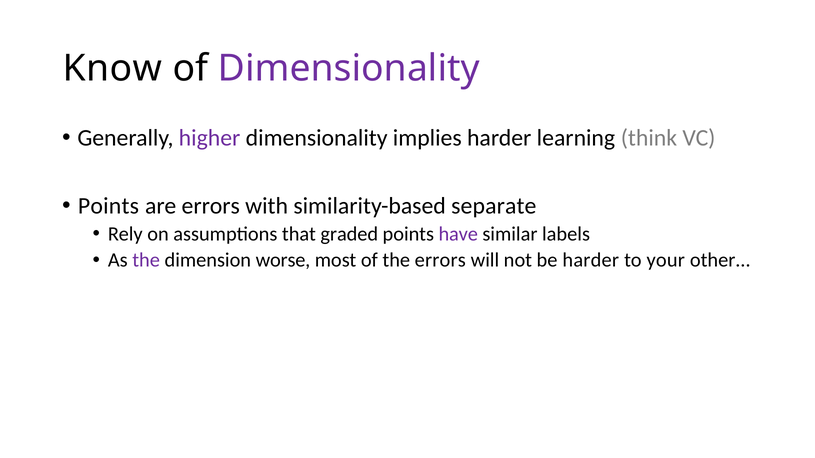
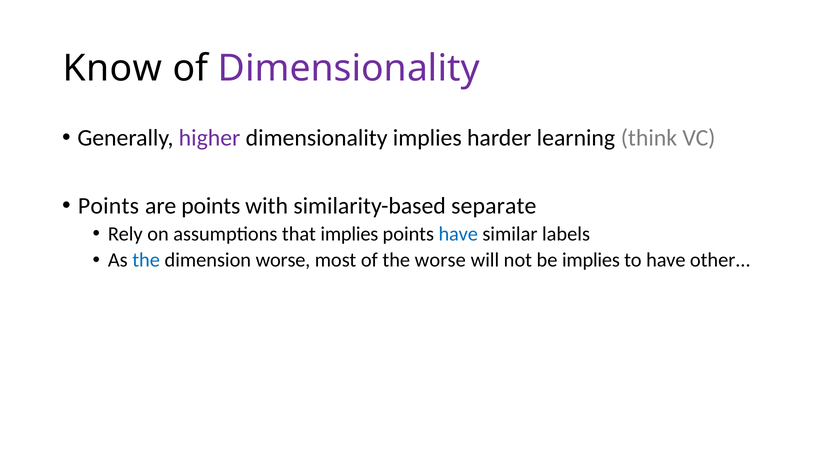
are errors: errors -> points
that graded: graded -> implies
have at (458, 234) colour: purple -> blue
the at (146, 260) colour: purple -> blue
the errors: errors -> worse
be harder: harder -> implies
to your: your -> have
